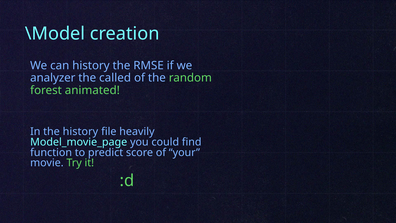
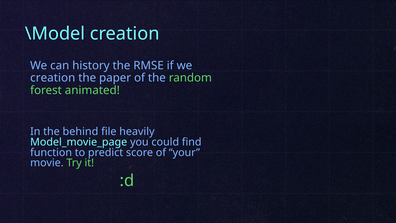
analyzer at (53, 78): analyzer -> creation
called: called -> paper
the history: history -> behind
